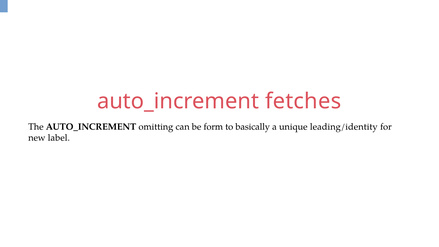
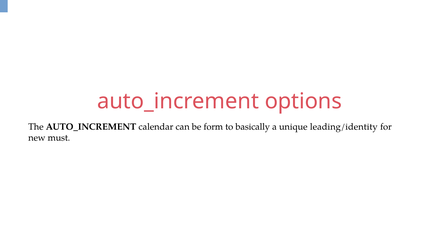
fetches: fetches -> options
omitting: omitting -> calendar
label: label -> must
